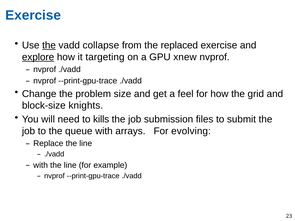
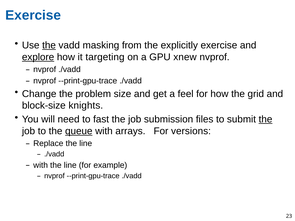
collapse: collapse -> masking
replaced: replaced -> explicitly
kills: kills -> fast
the at (265, 119) underline: none -> present
queue underline: none -> present
evolving: evolving -> versions
